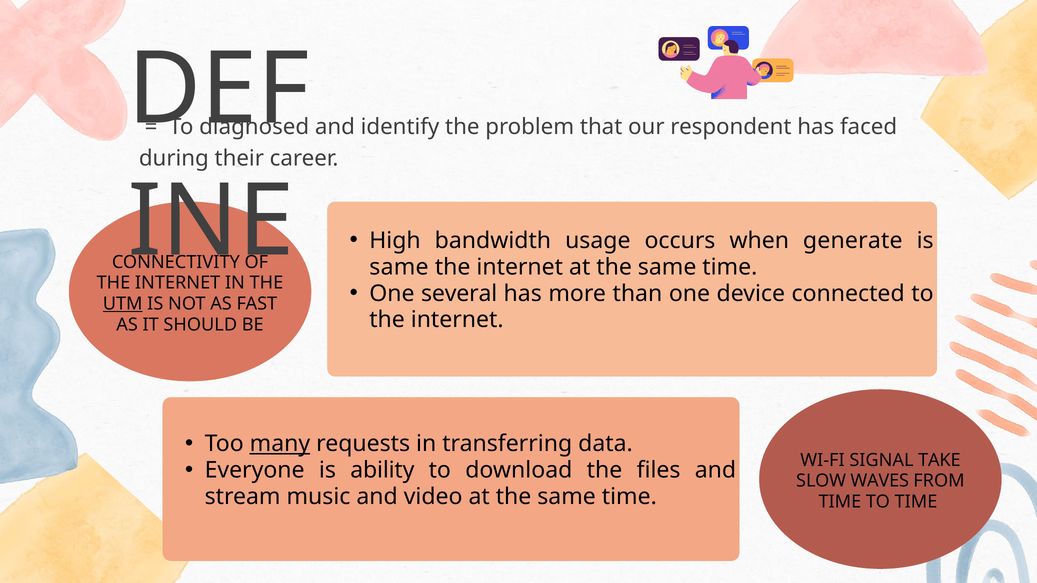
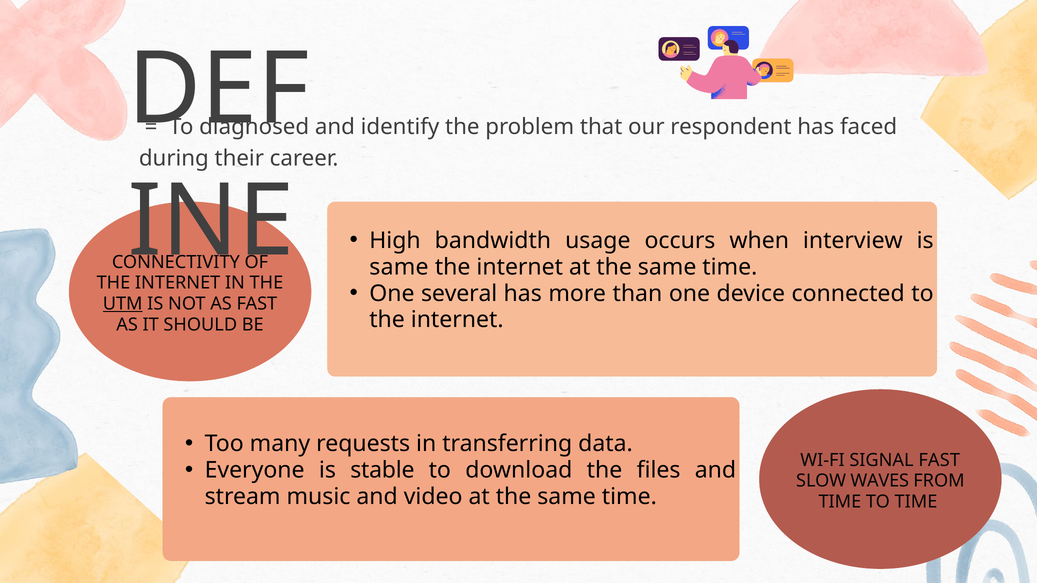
generate: generate -> interview
many underline: present -> none
SIGNAL TAKE: TAKE -> FAST
ability: ability -> stable
